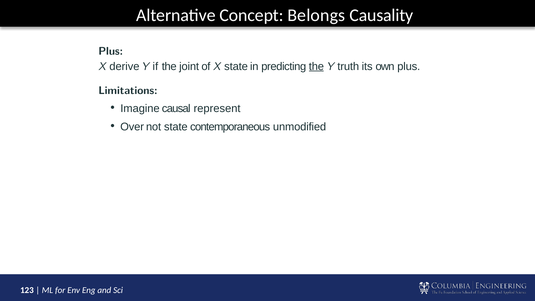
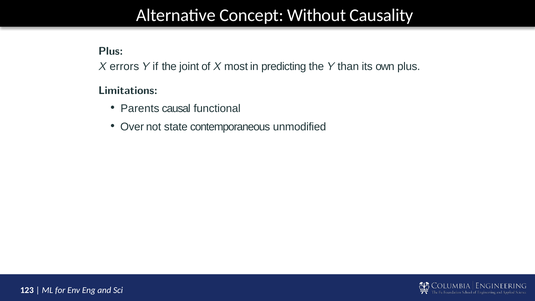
Belongs: Belongs -> Without
derive: derive -> errors
X state: state -> most
the at (316, 66) underline: present -> none
truth: truth -> than
Imagine: Imagine -> Parents
represent: represent -> functional
